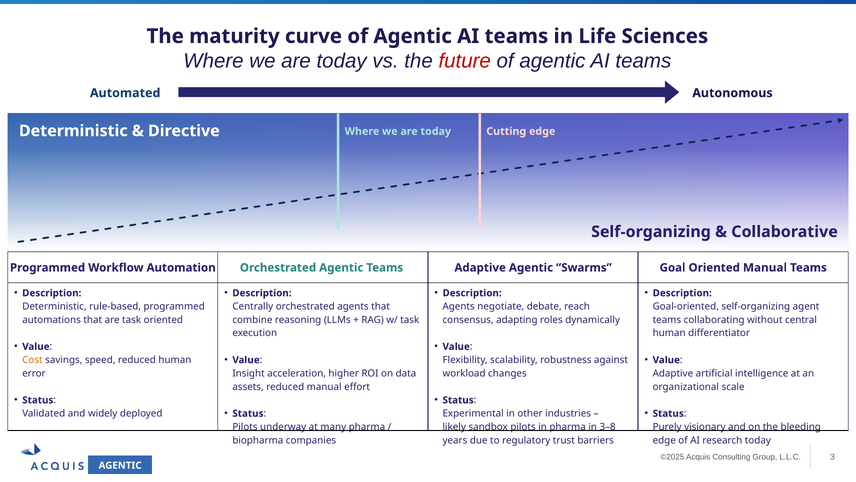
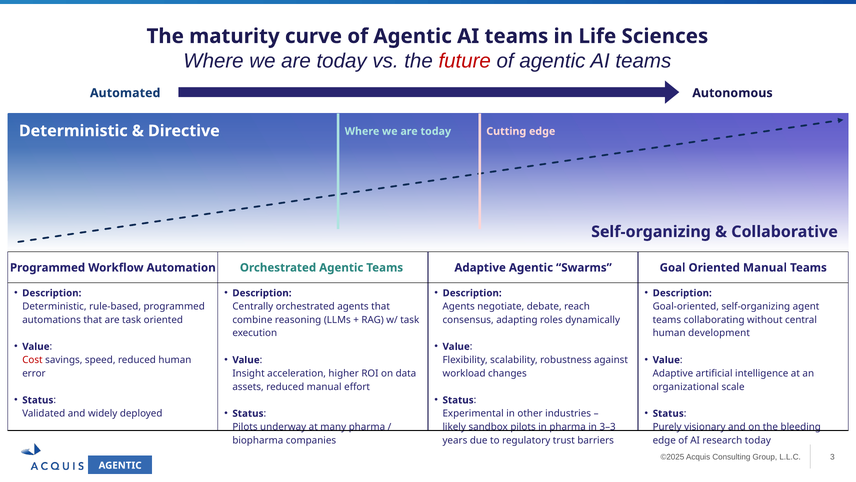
differentiator: differentiator -> development
Cost colour: orange -> red
3–8: 3–8 -> 3–3
